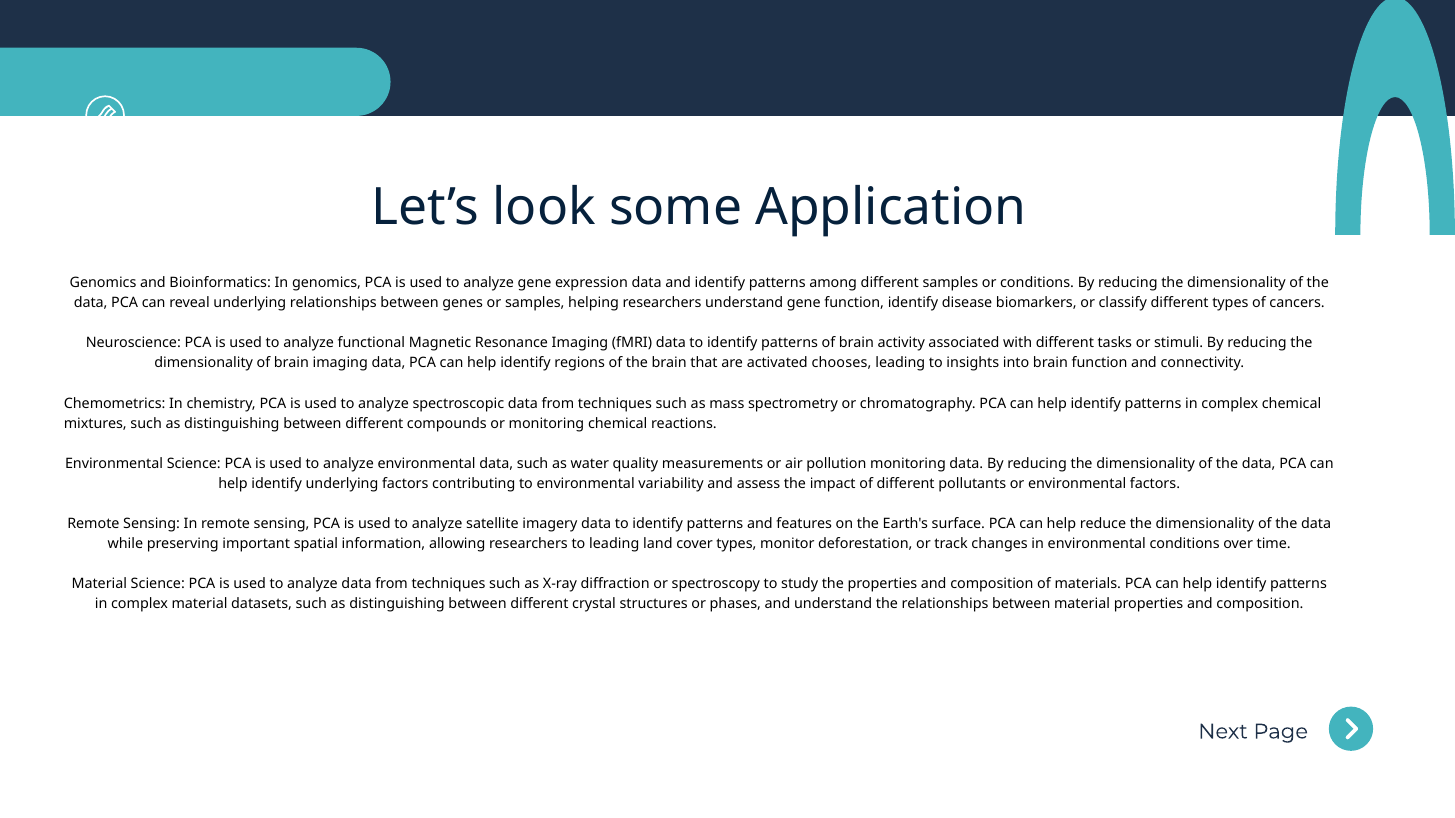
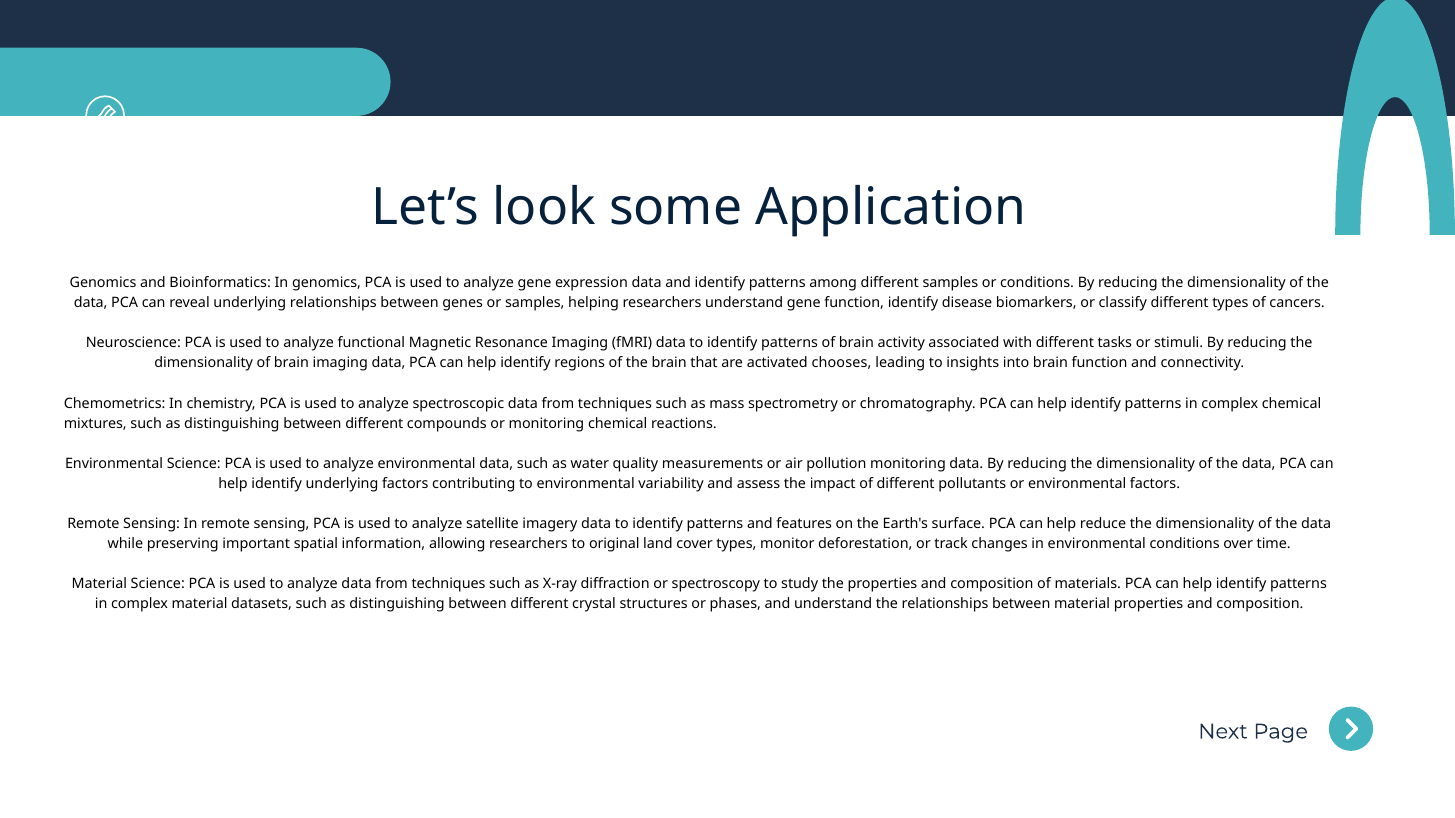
to leading: leading -> original
